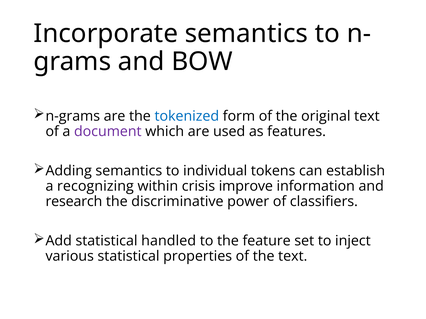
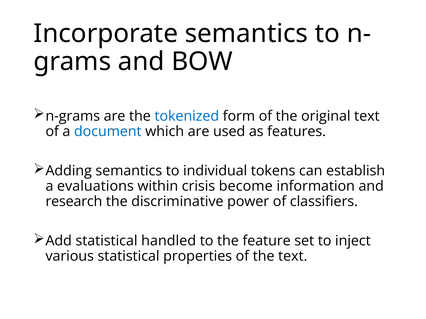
document colour: purple -> blue
recognizing: recognizing -> evaluations
improve: improve -> become
